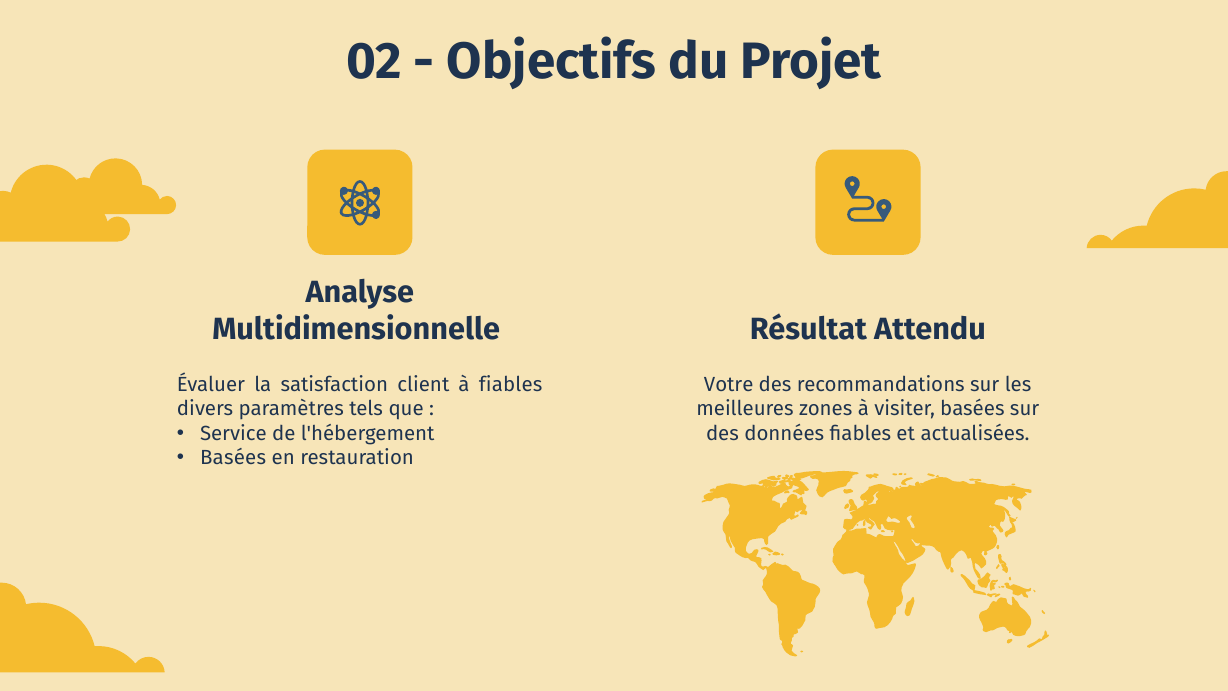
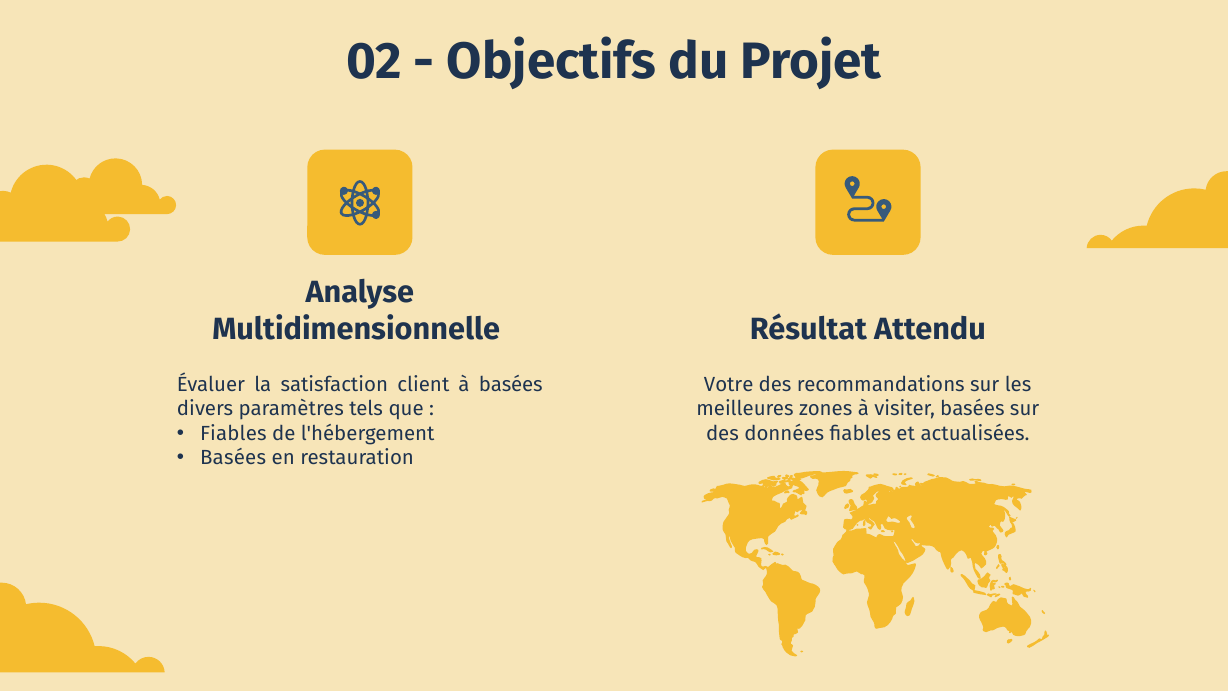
à fiables: fiables -> basées
Service at (233, 433): Service -> Fiables
